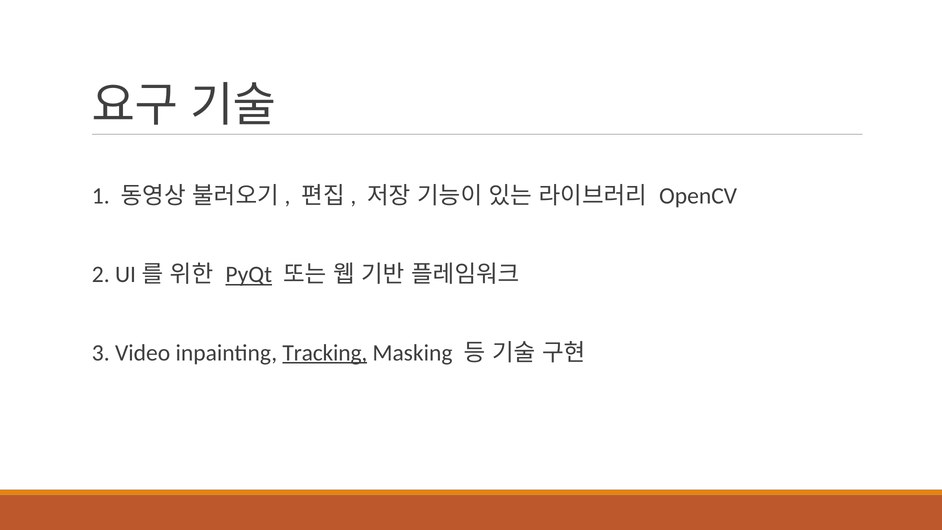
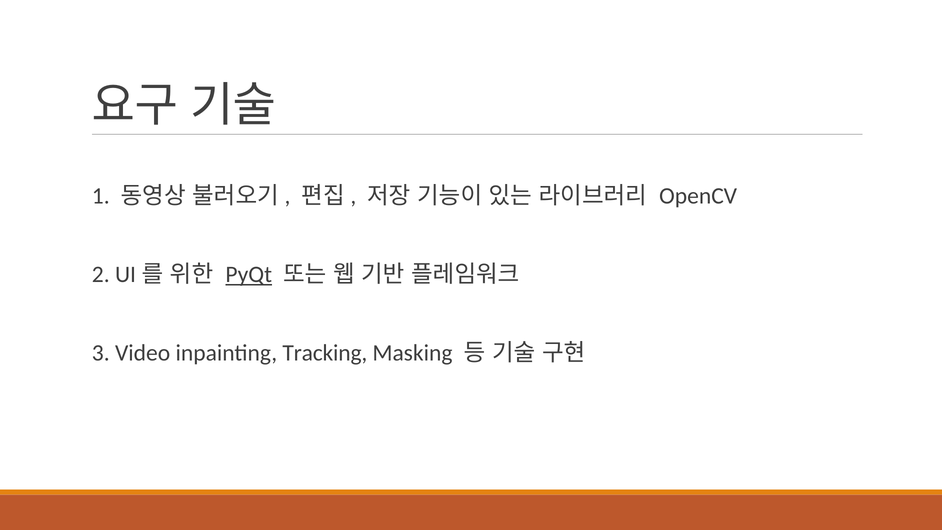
Tracking underline: present -> none
